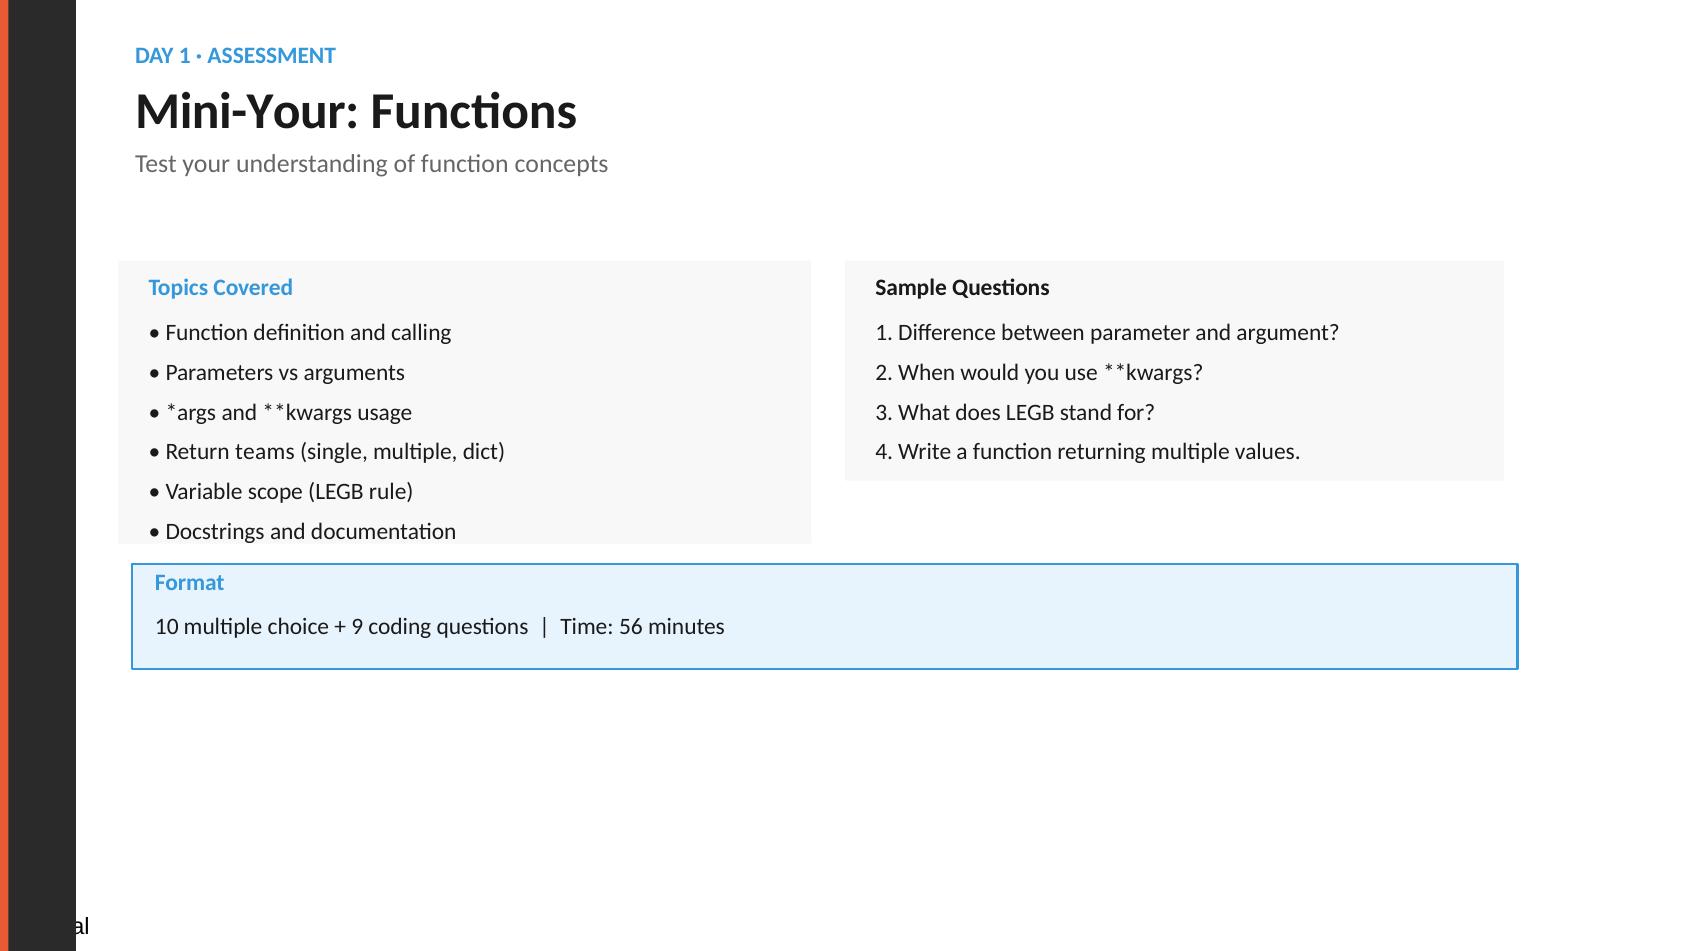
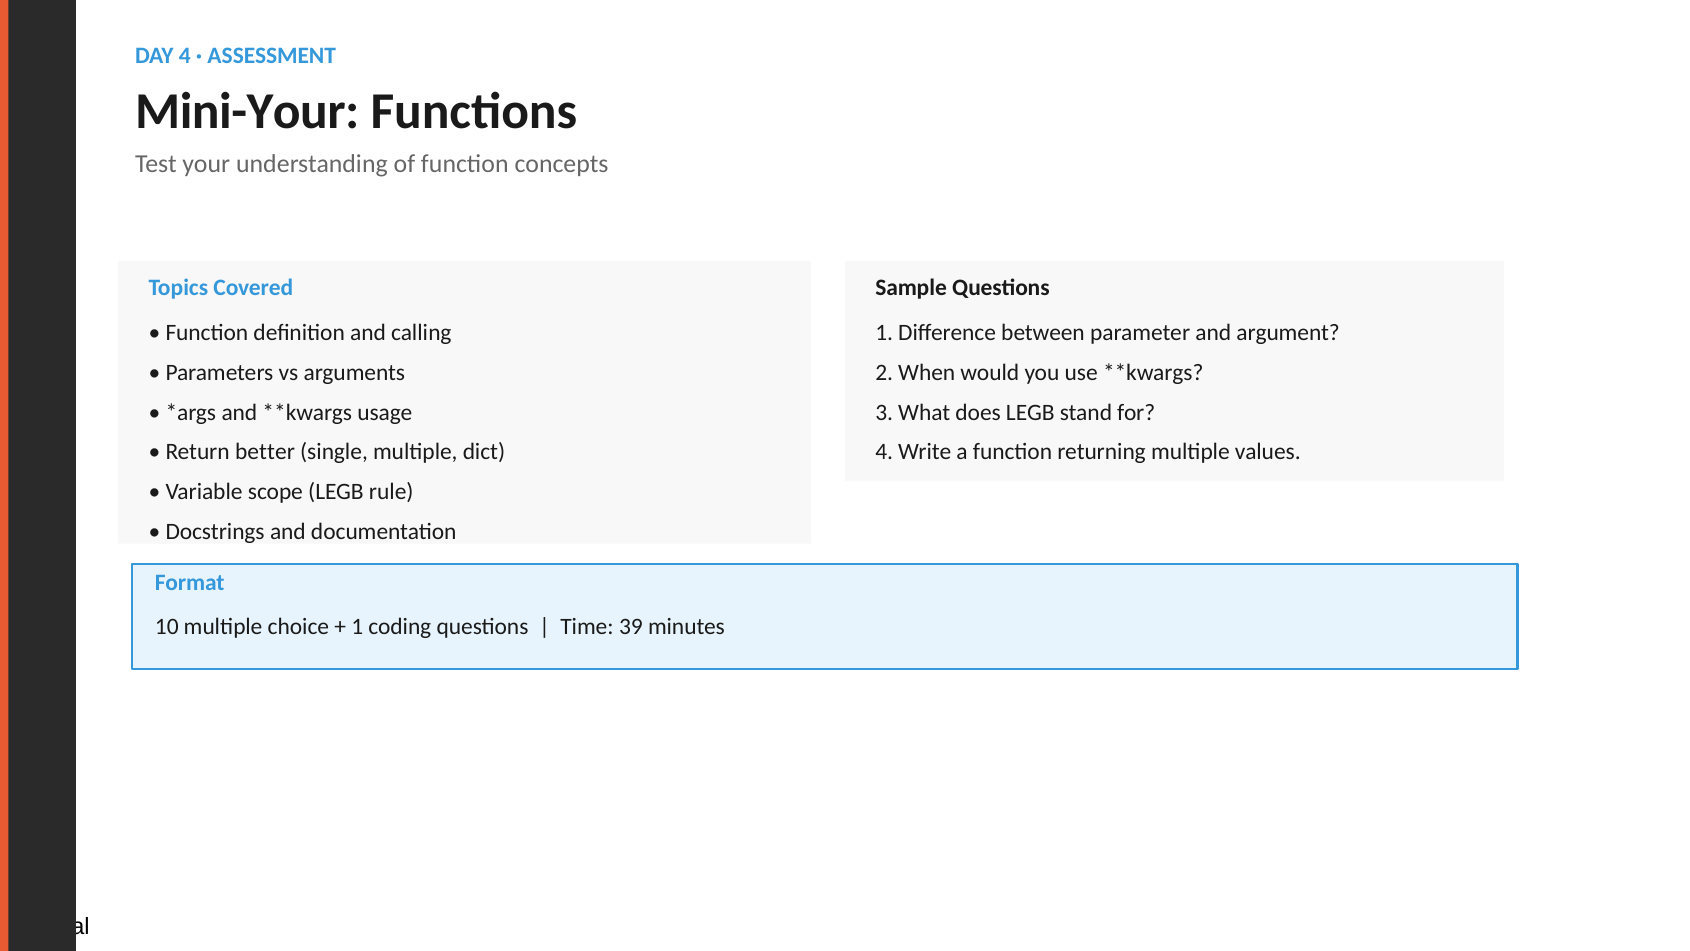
DAY 1: 1 -> 4
teams: teams -> better
9 at (357, 627): 9 -> 1
56: 56 -> 39
